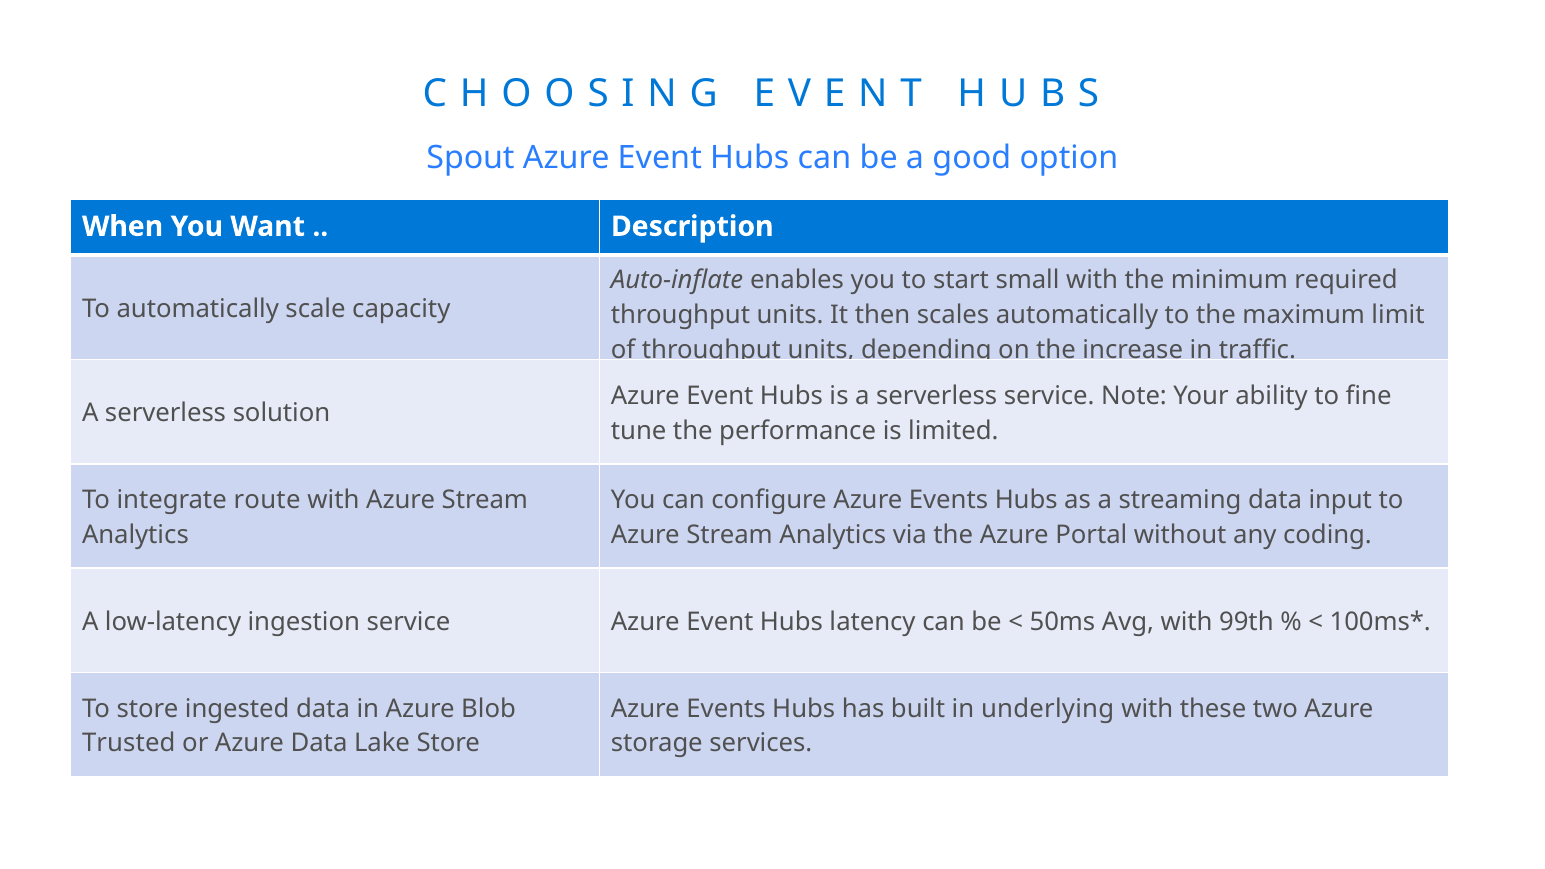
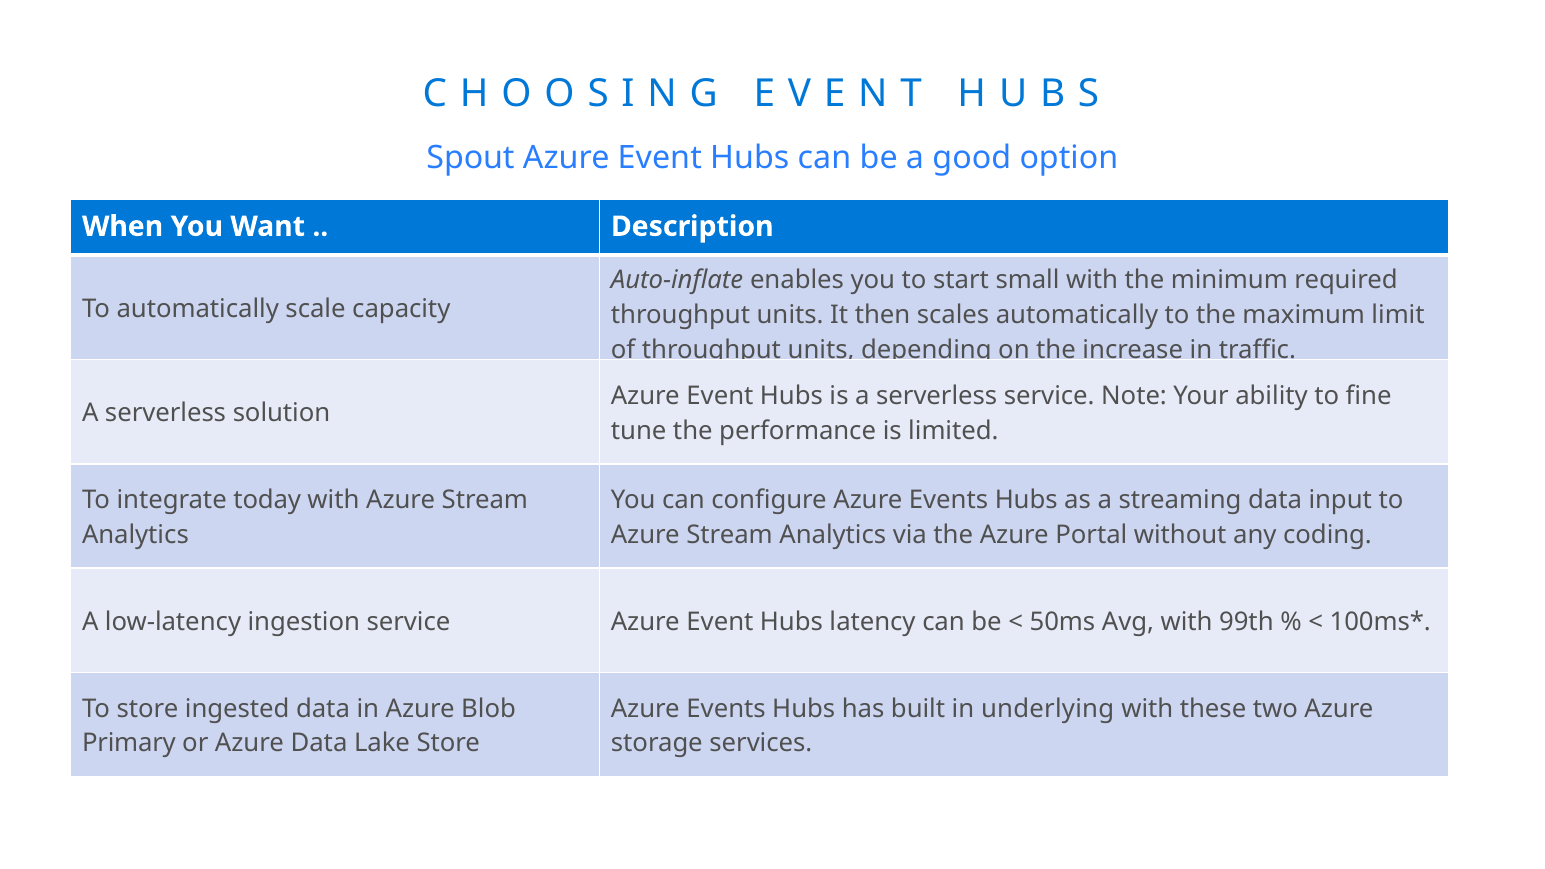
route: route -> today
Trusted: Trusted -> Primary
